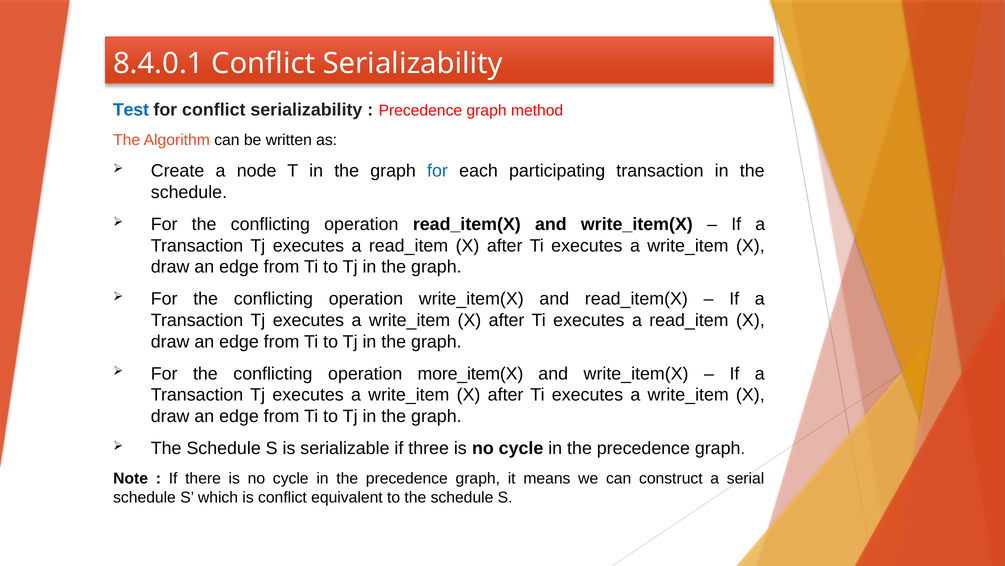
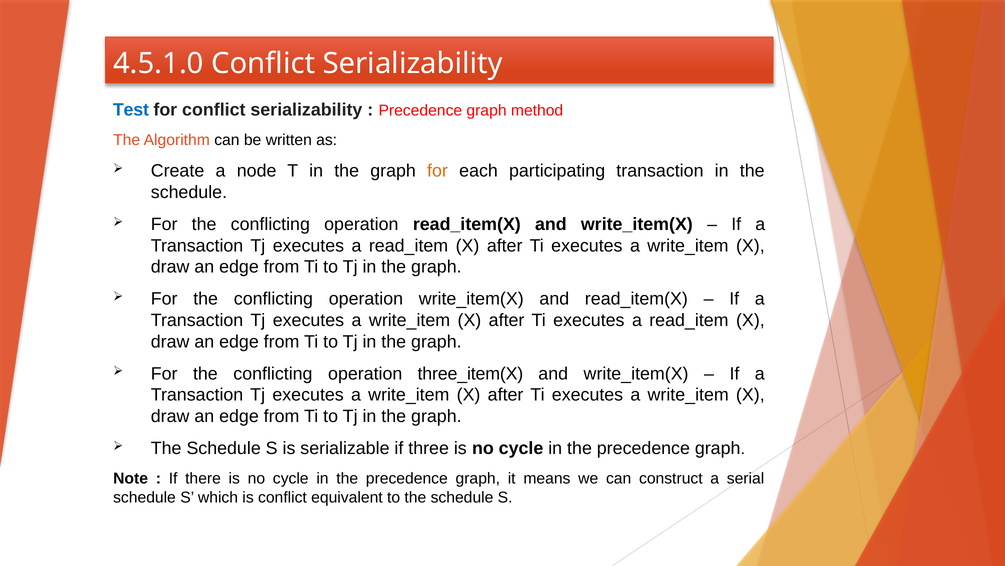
8.4.0.1: 8.4.0.1 -> 4.5.1.0
for at (437, 171) colour: blue -> orange
more_item(X: more_item(X -> three_item(X
